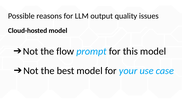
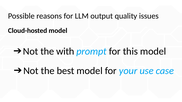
flow: flow -> with
